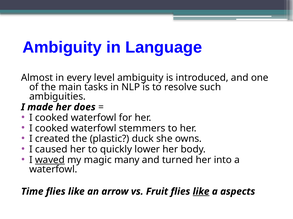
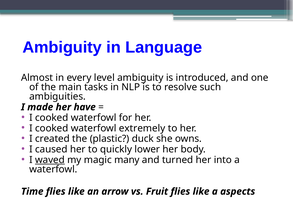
does: does -> have
stemmers: stemmers -> extremely
like at (201, 192) underline: present -> none
